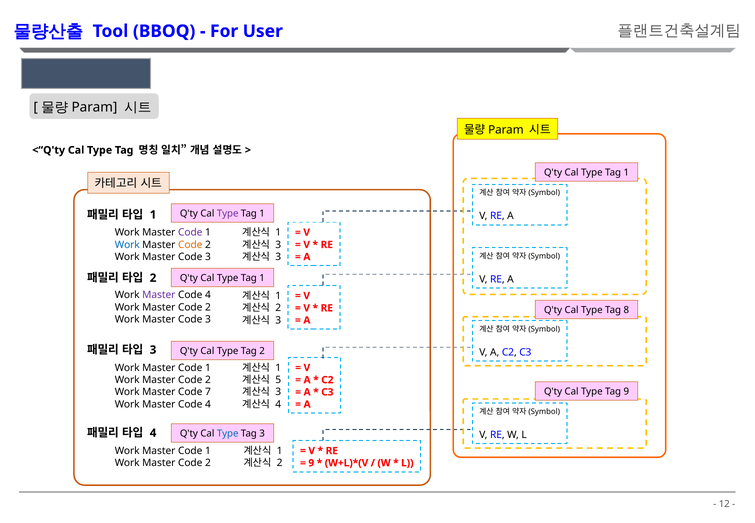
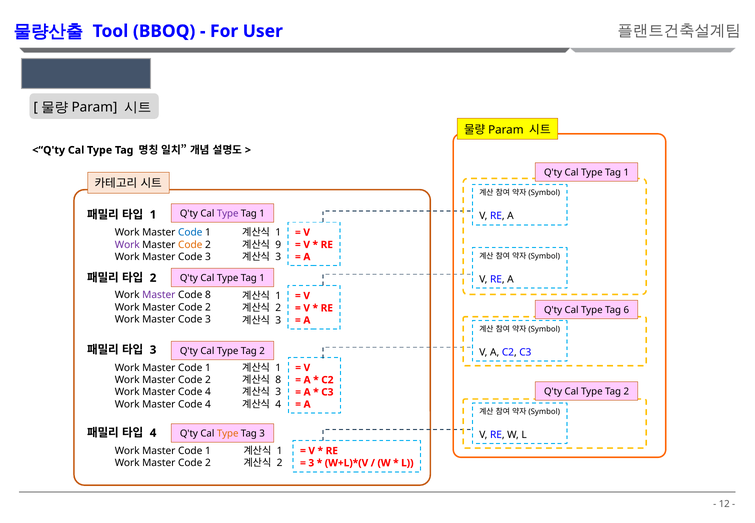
Code at (190, 232) colour: purple -> blue
3 at (278, 245): 3 -> 9
Work at (127, 245) colour: blue -> purple
4 at (208, 295): 4 -> 8
8: 8 -> 6
5 at (278, 380): 5 -> 8
9 at (626, 391): 9 -> 2
7 at (208, 392): 7 -> 4
Type at (228, 433) colour: blue -> orange
9 at (311, 463): 9 -> 3
